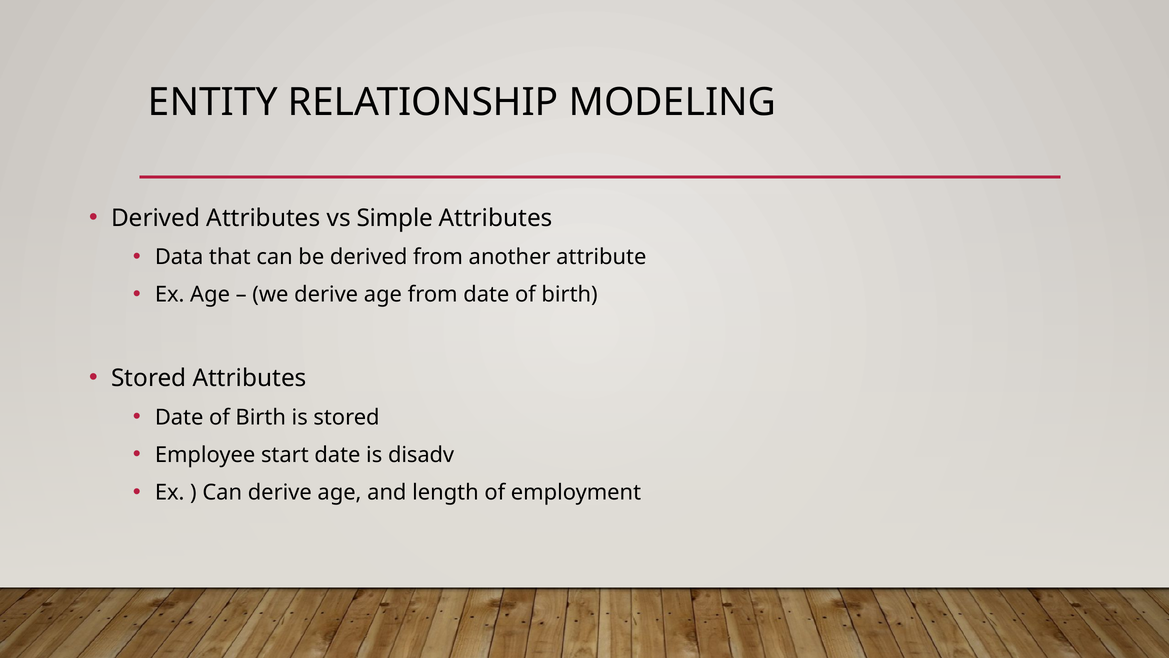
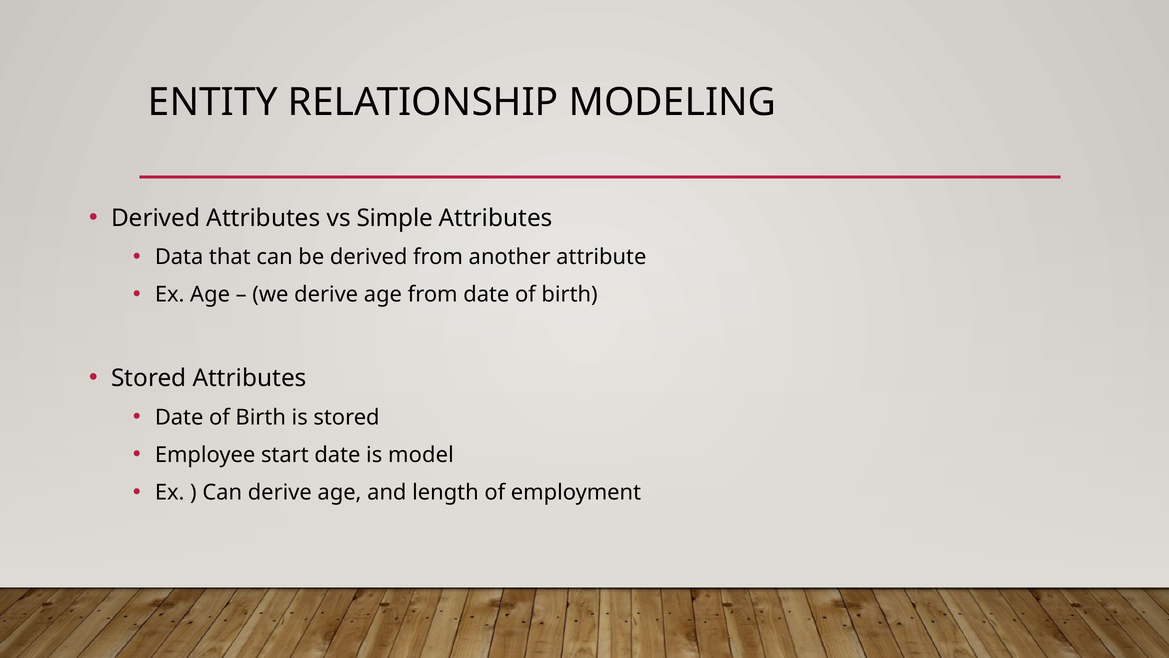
disadv: disadv -> model
